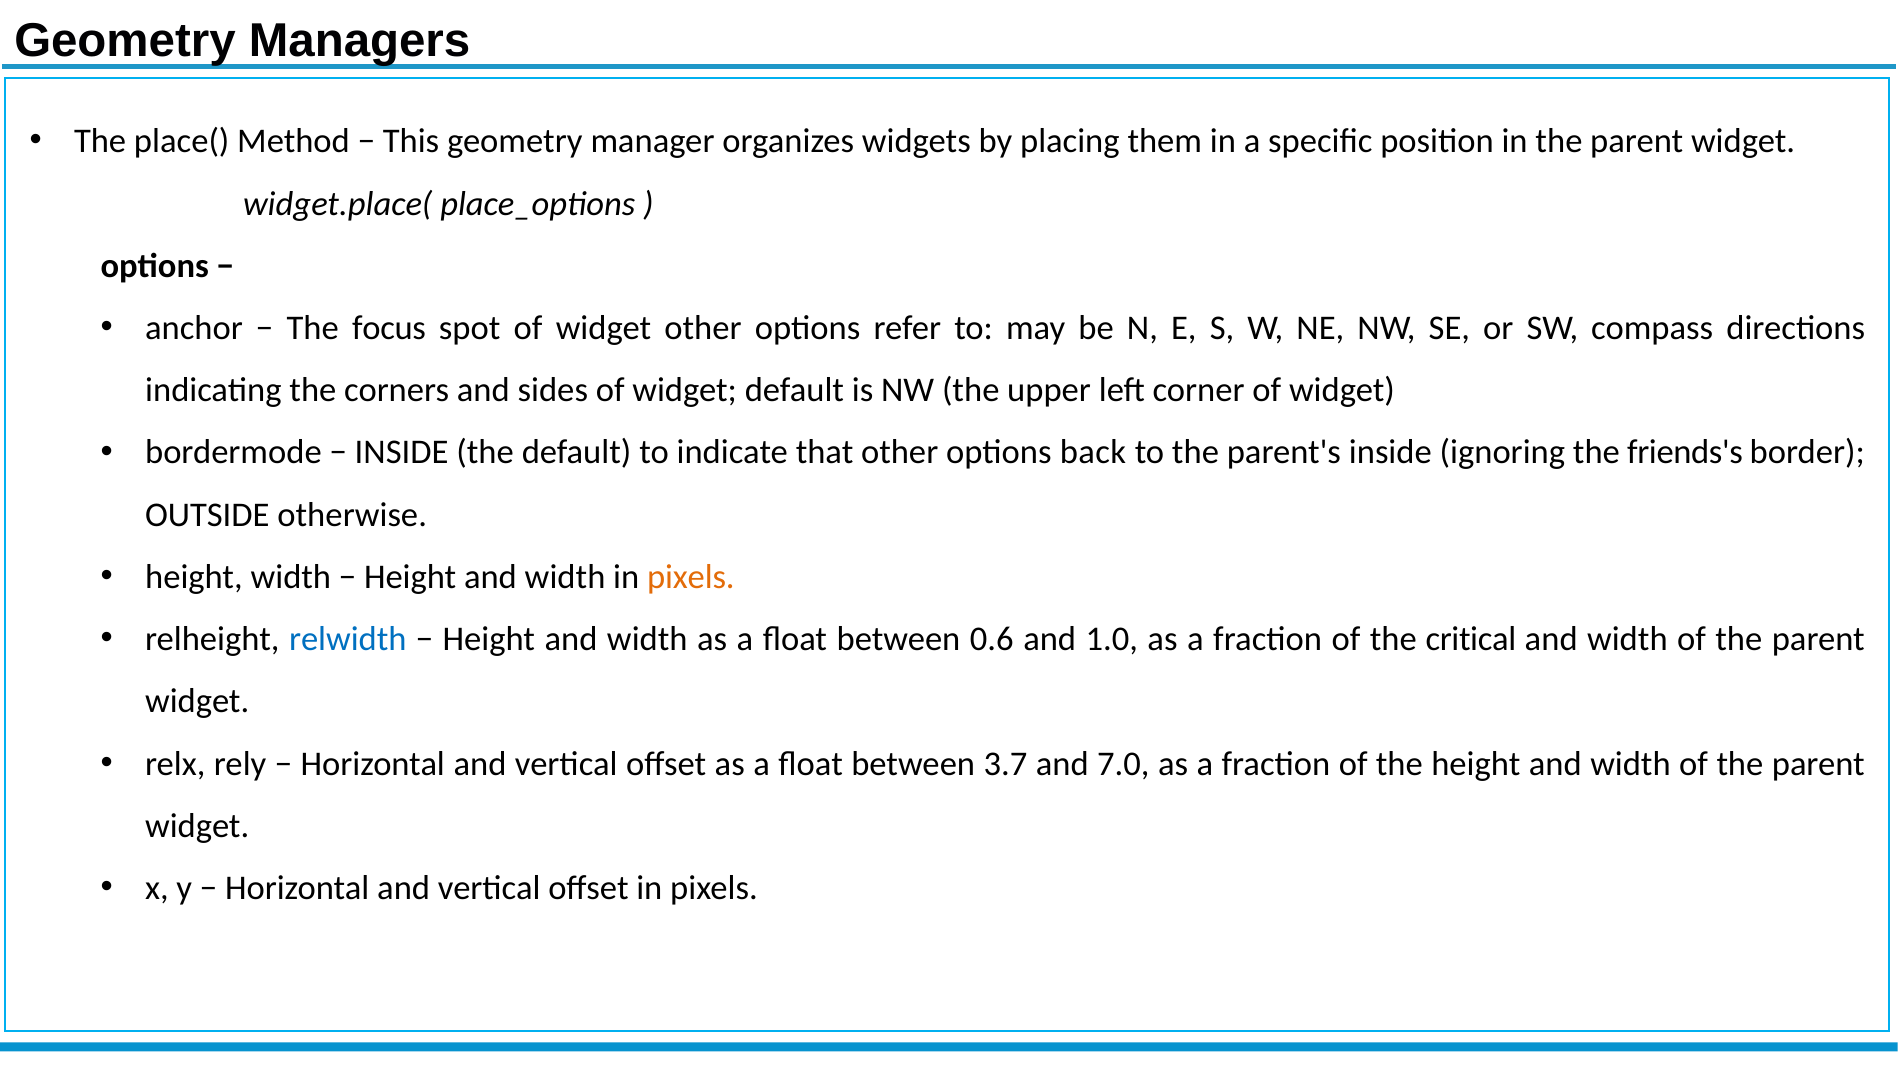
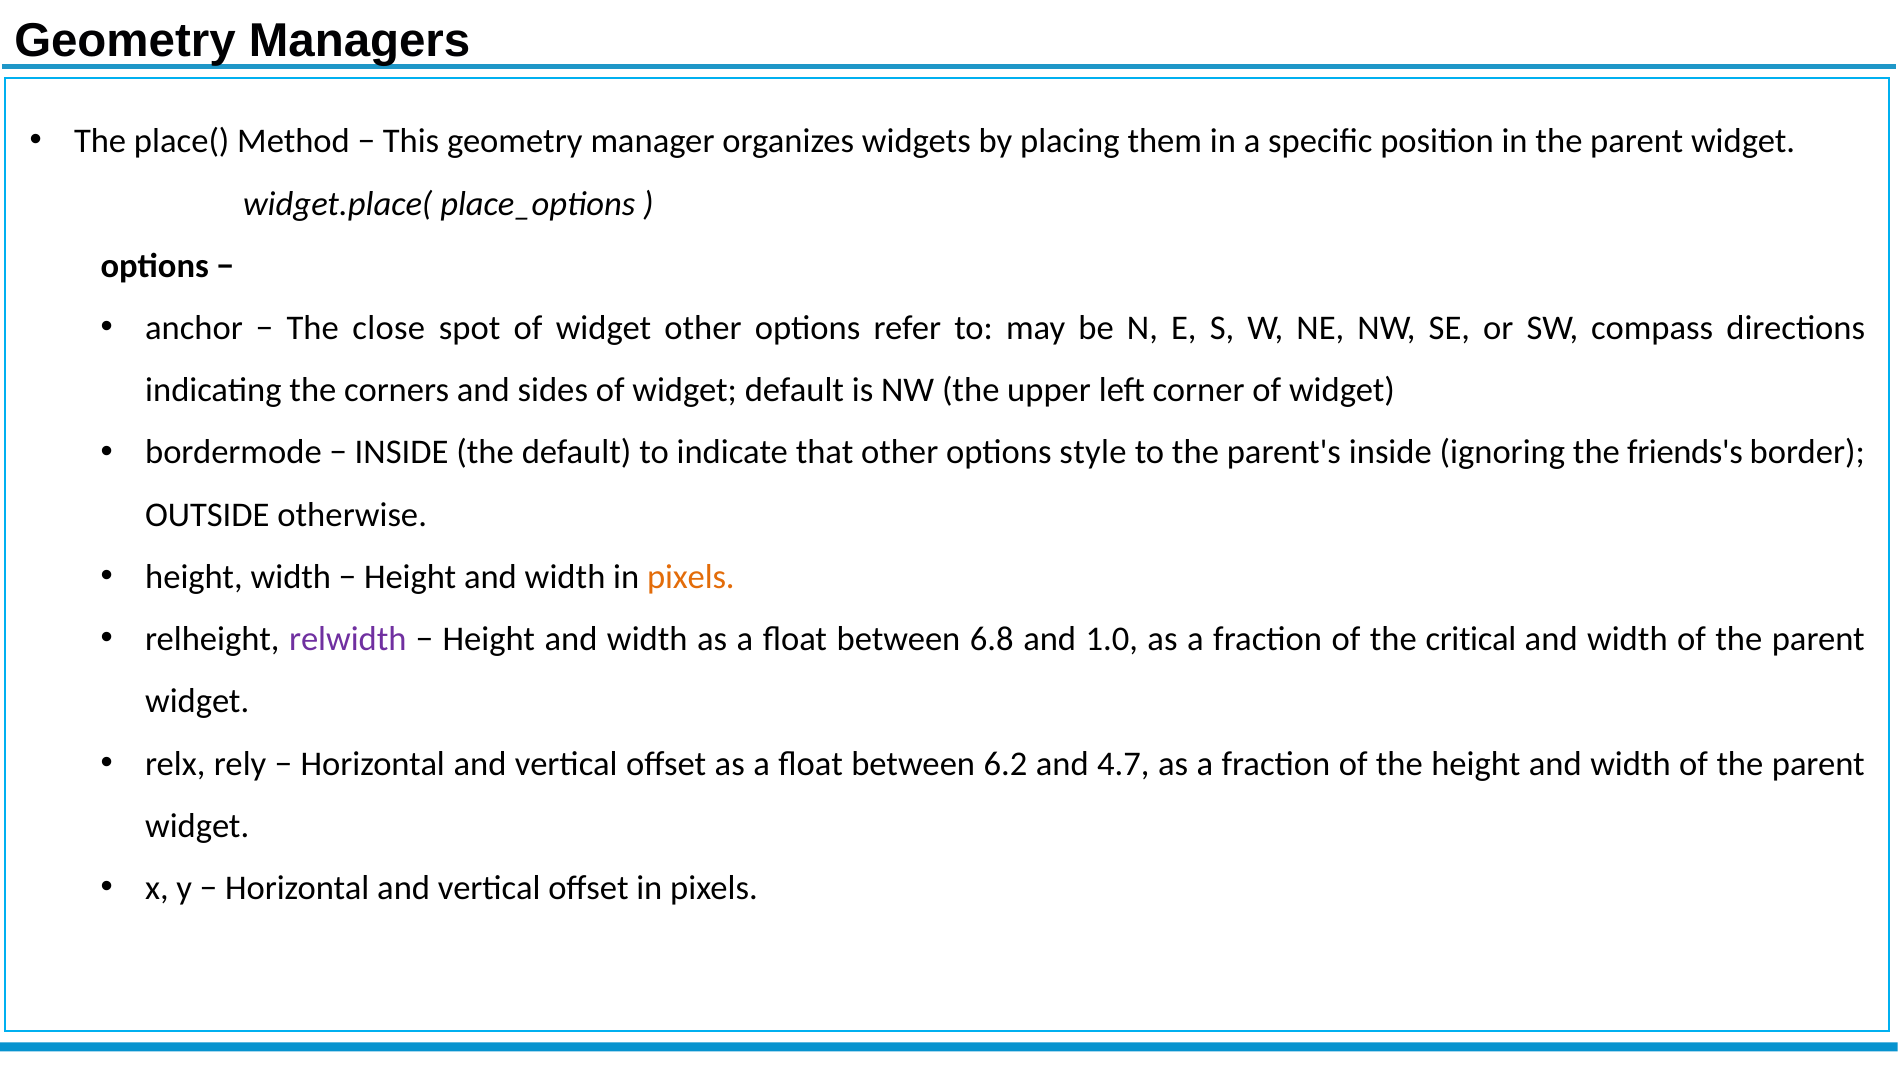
focus: focus -> close
back: back -> style
relwidth colour: blue -> purple
0.6: 0.6 -> 6.8
3.7: 3.7 -> 6.2
7.0: 7.0 -> 4.7
